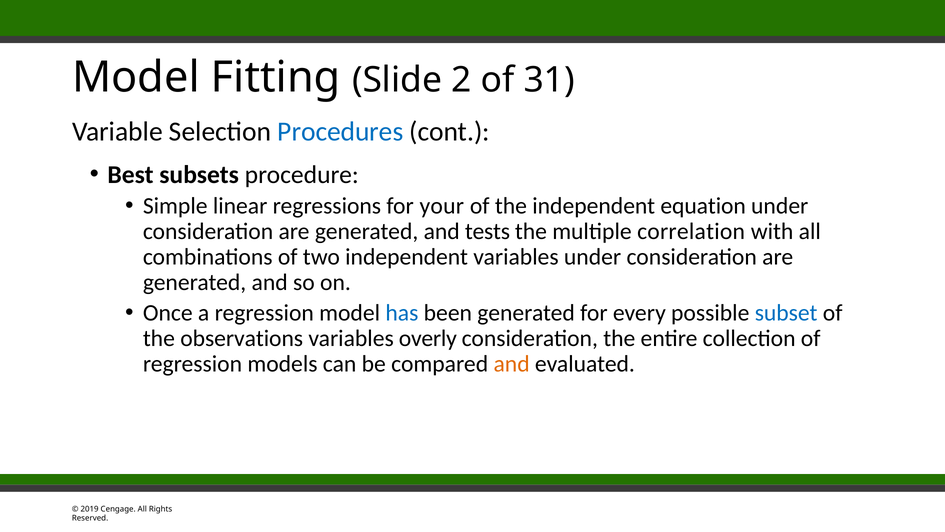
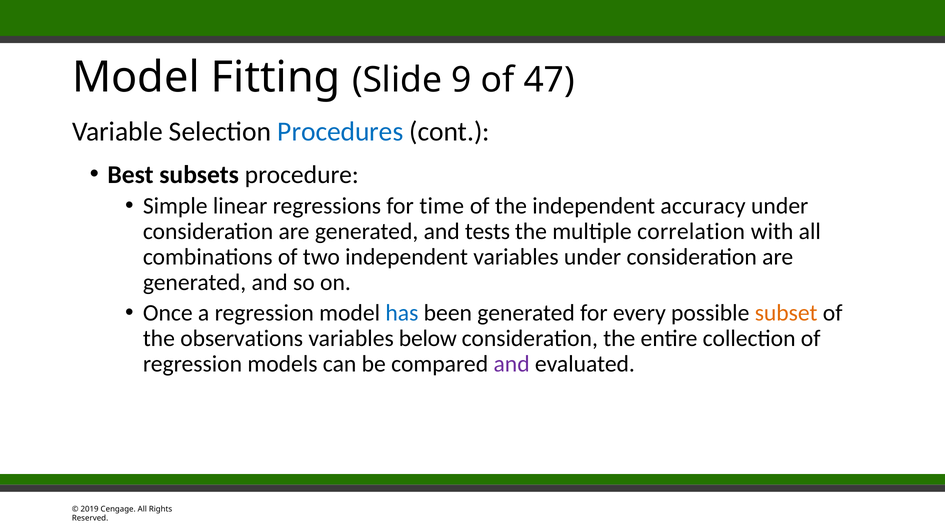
2: 2 -> 9
31: 31 -> 47
your: your -> time
equation: equation -> accuracy
subset colour: blue -> orange
overly: overly -> below
and at (512, 364) colour: orange -> purple
